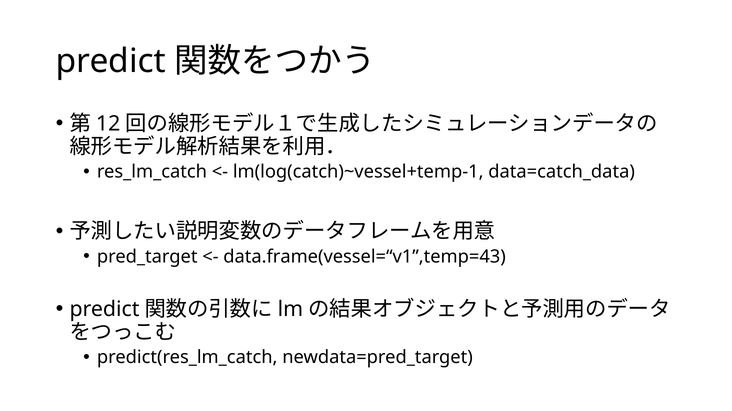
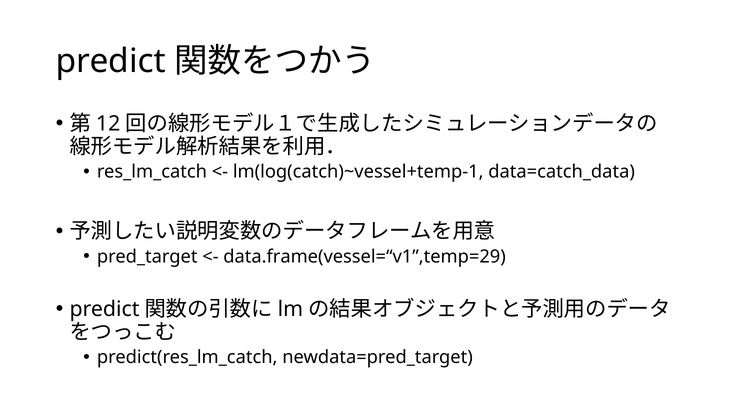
data.frame(vessel=“v1”,temp=43: data.frame(vessel=“v1”,temp=43 -> data.frame(vessel=“v1”,temp=29
